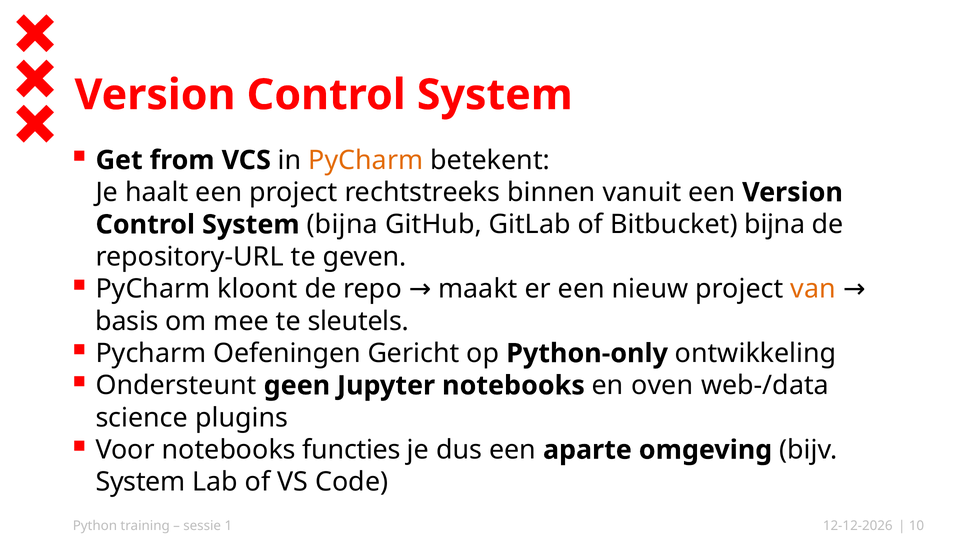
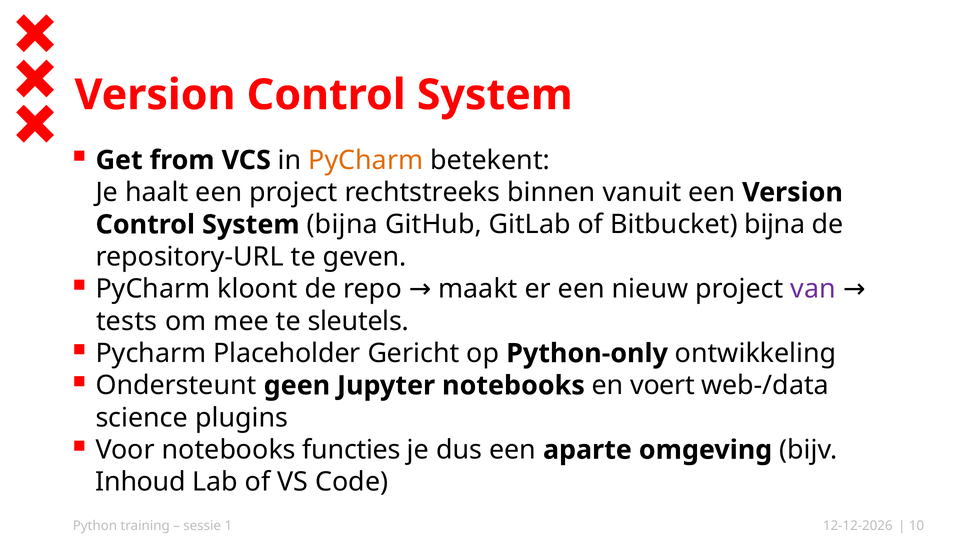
van colour: orange -> purple
basis: basis -> tests
Oefeningen: Oefeningen -> Placeholder
oven: oven -> voert
System at (141, 482): System -> Inhoud
